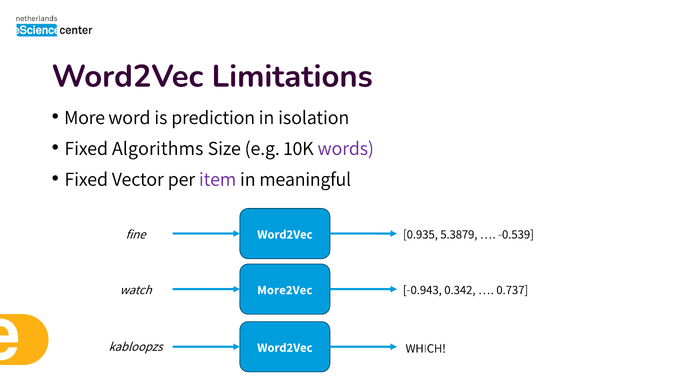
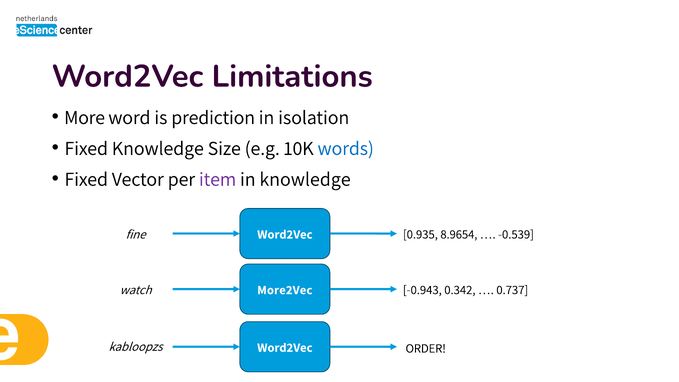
Fixed Algorithms: Algorithms -> Knowledge
words colour: purple -> blue
in meaningful: meaningful -> knowledge
5.3879: 5.3879 -> 8.9654
WHICH: WHICH -> ORDER
